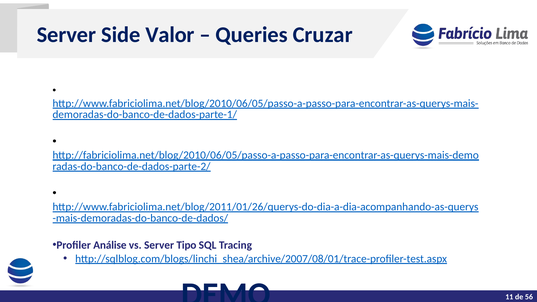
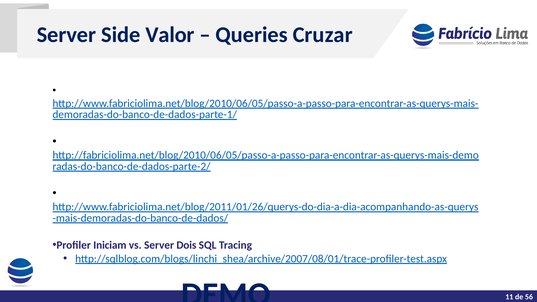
Análise: Análise -> Iniciam
Tipo: Tipo -> Dois
